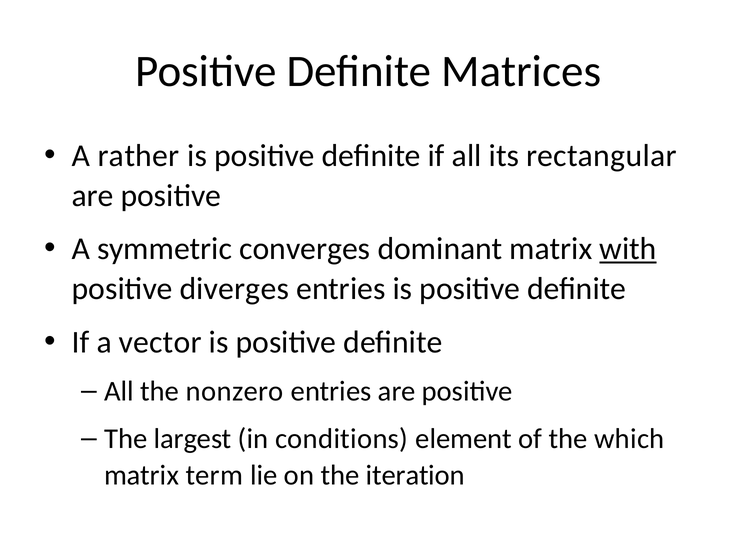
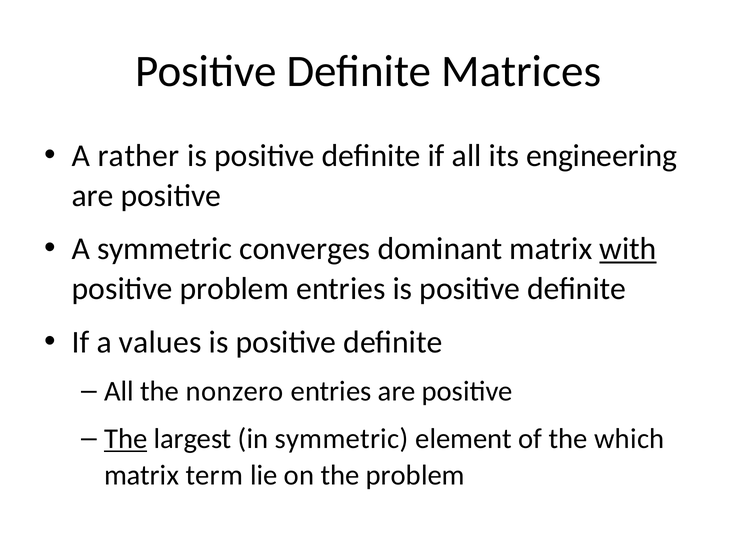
rectangular: rectangular -> engineering
positive diverges: diverges -> problem
vector: vector -> values
The at (126, 439) underline: none -> present
in conditions: conditions -> symmetric
the iteration: iteration -> problem
